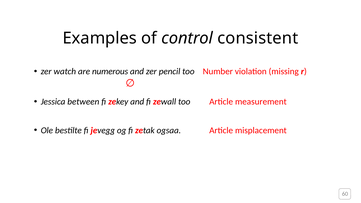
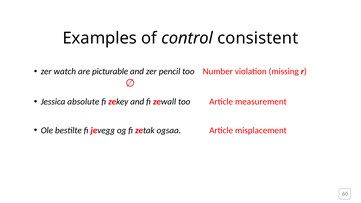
numerous: numerous -> picturable
between: between -> absolute
